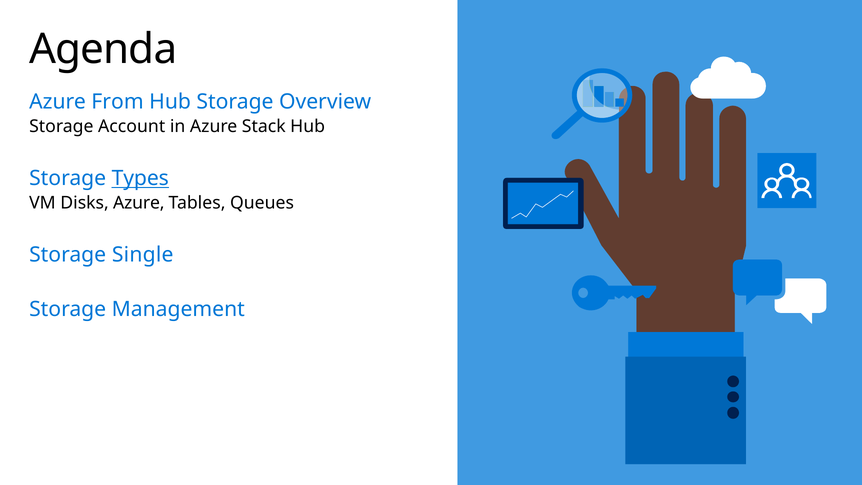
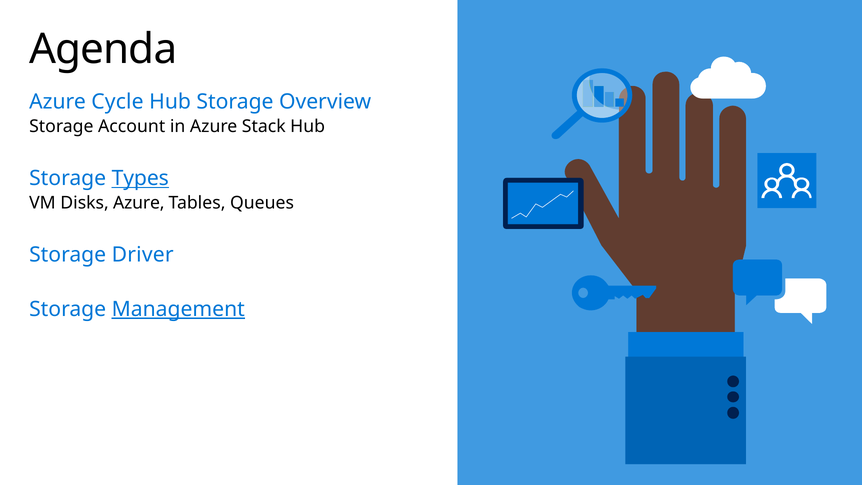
From: From -> Cycle
Single: Single -> Driver
Management underline: none -> present
